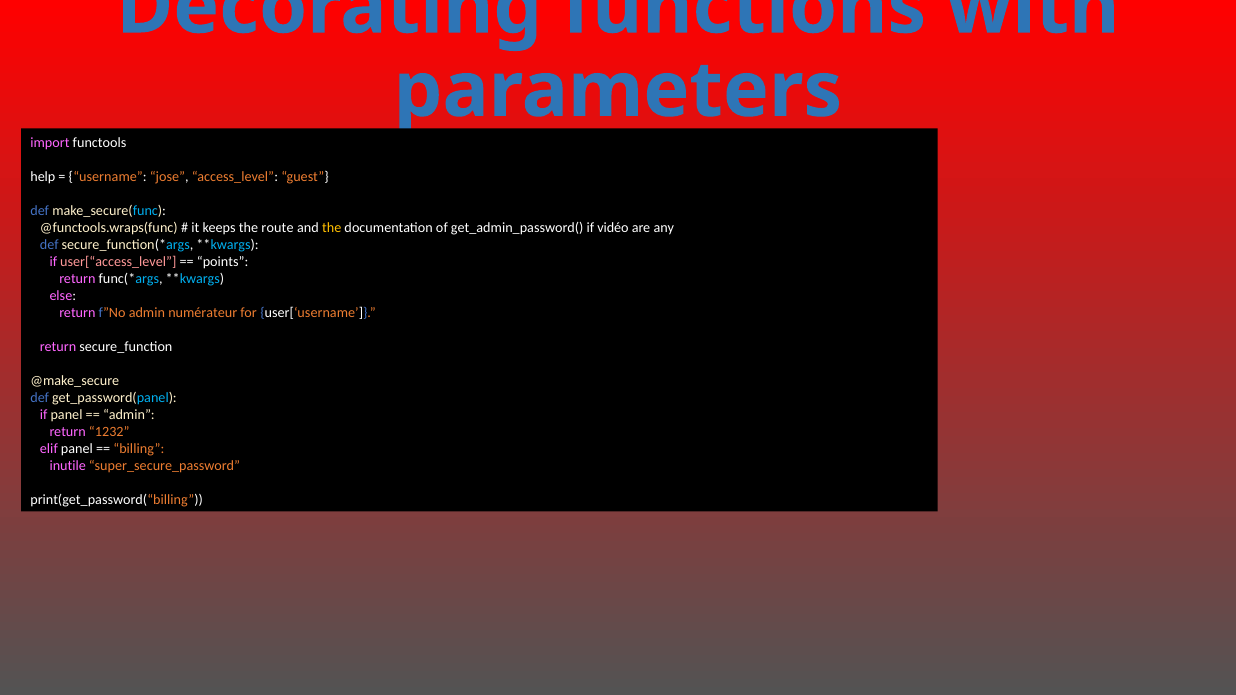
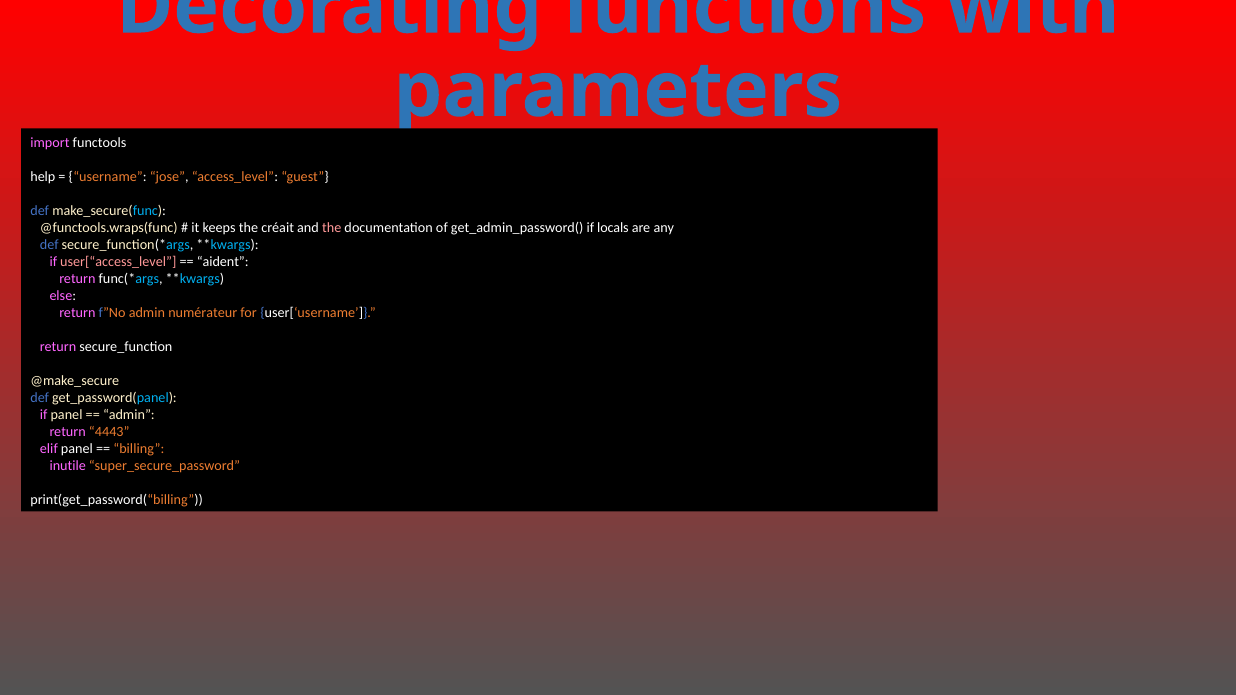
route: route -> créait
the at (332, 227) colour: yellow -> pink
vidéo: vidéo -> locals
points: points -> aident
1232: 1232 -> 4443
